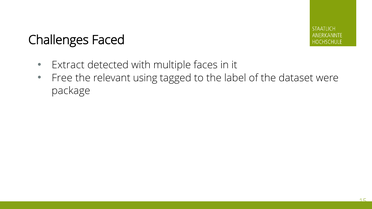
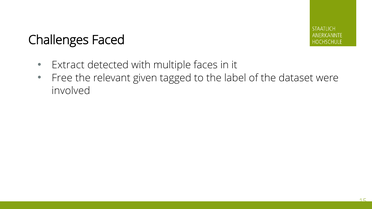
using: using -> given
package: package -> involved
